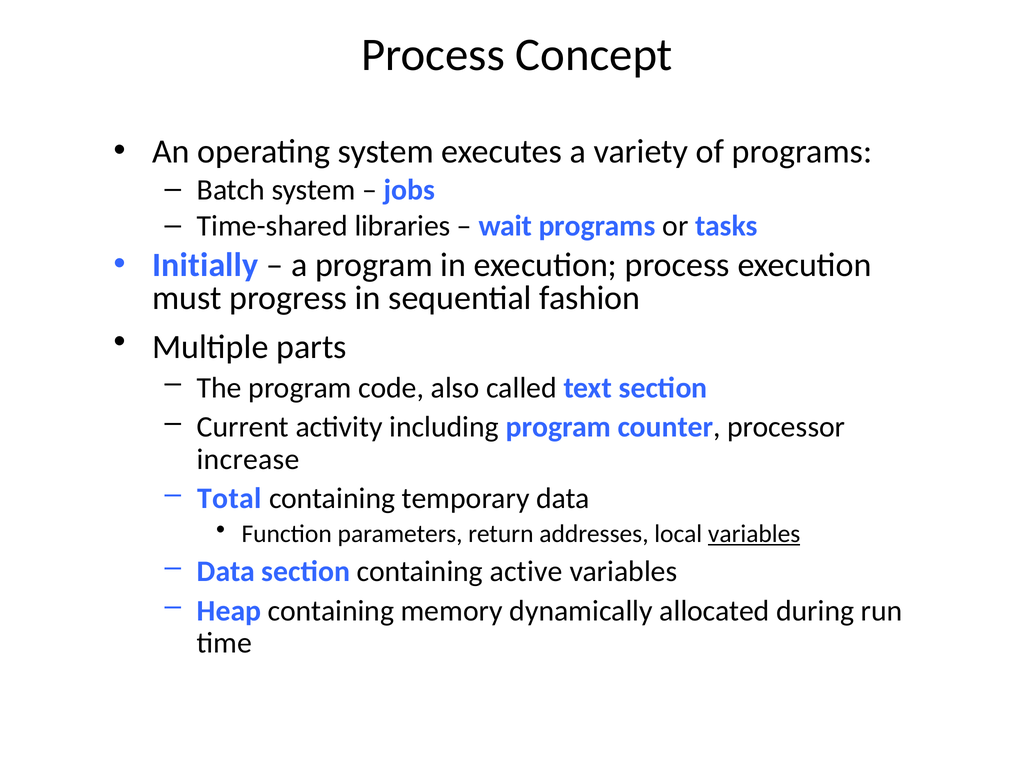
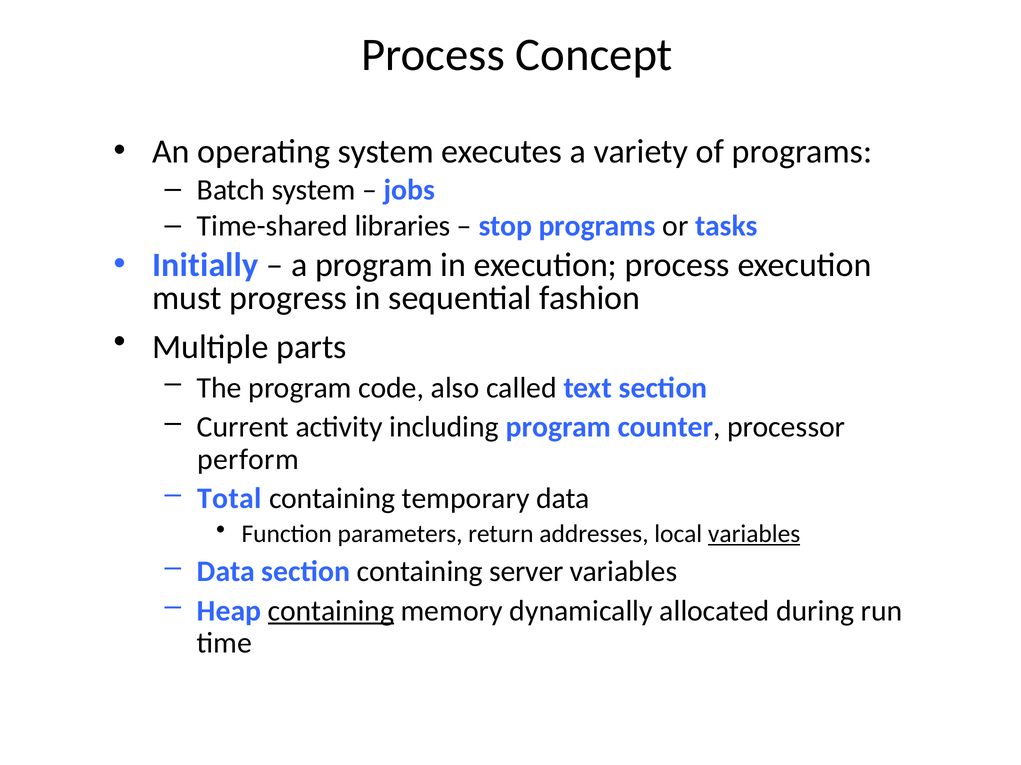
wait: wait -> stop
increase: increase -> perform
active: active -> server
containing at (331, 611) underline: none -> present
